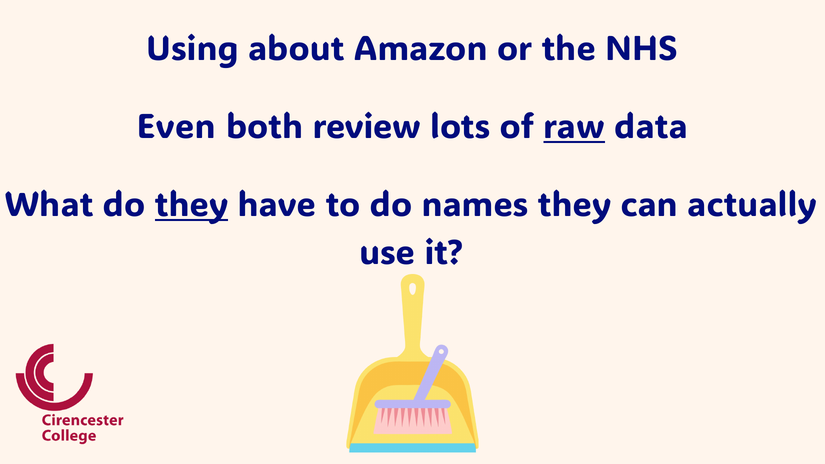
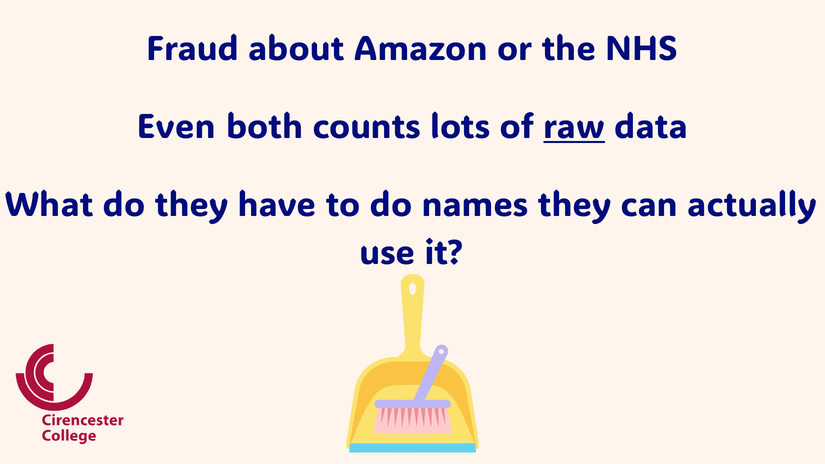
Using: Using -> Fraud
review: review -> counts
they at (191, 205) underline: present -> none
